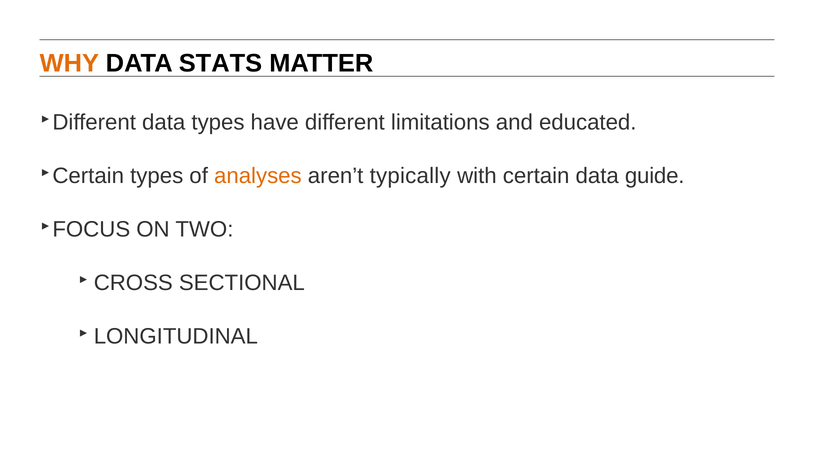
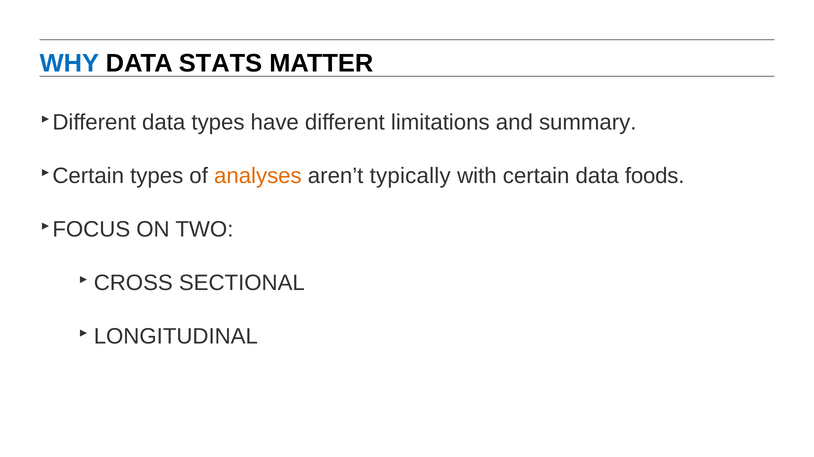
WHY colour: orange -> blue
educated: educated -> summary
guide: guide -> foods
